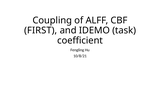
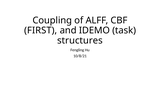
coefficient: coefficient -> structures
